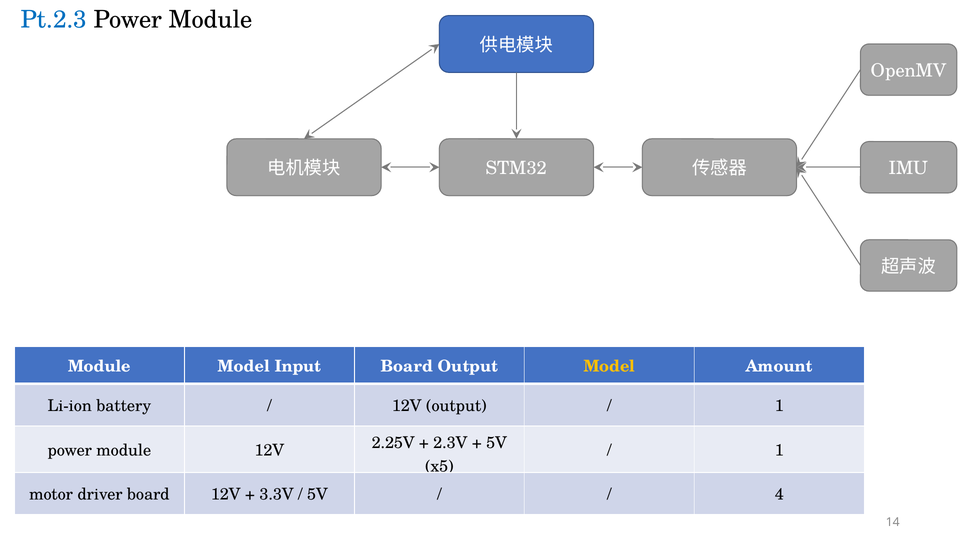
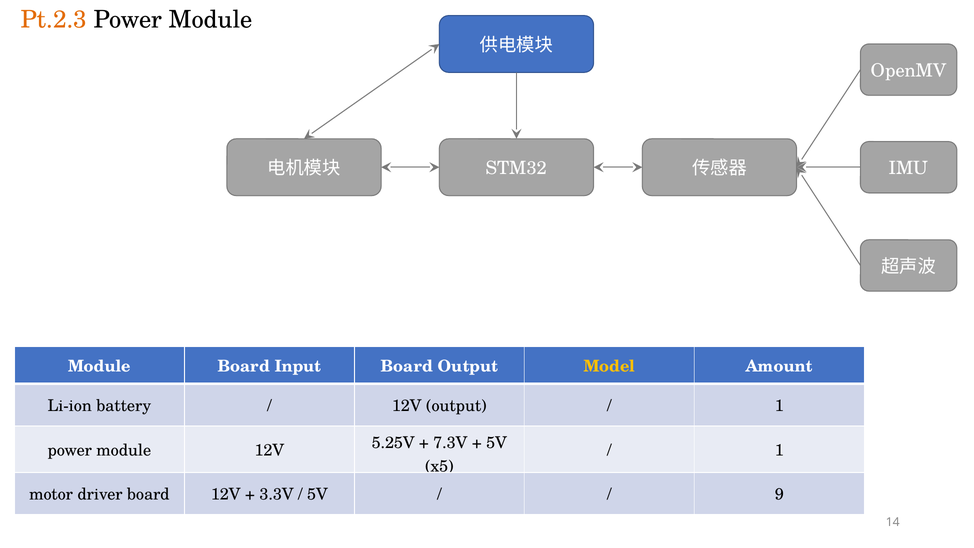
Pt.2.3 colour: blue -> orange
Module Model: Model -> Board
2.25V: 2.25V -> 5.25V
2.3V: 2.3V -> 7.3V
4: 4 -> 9
